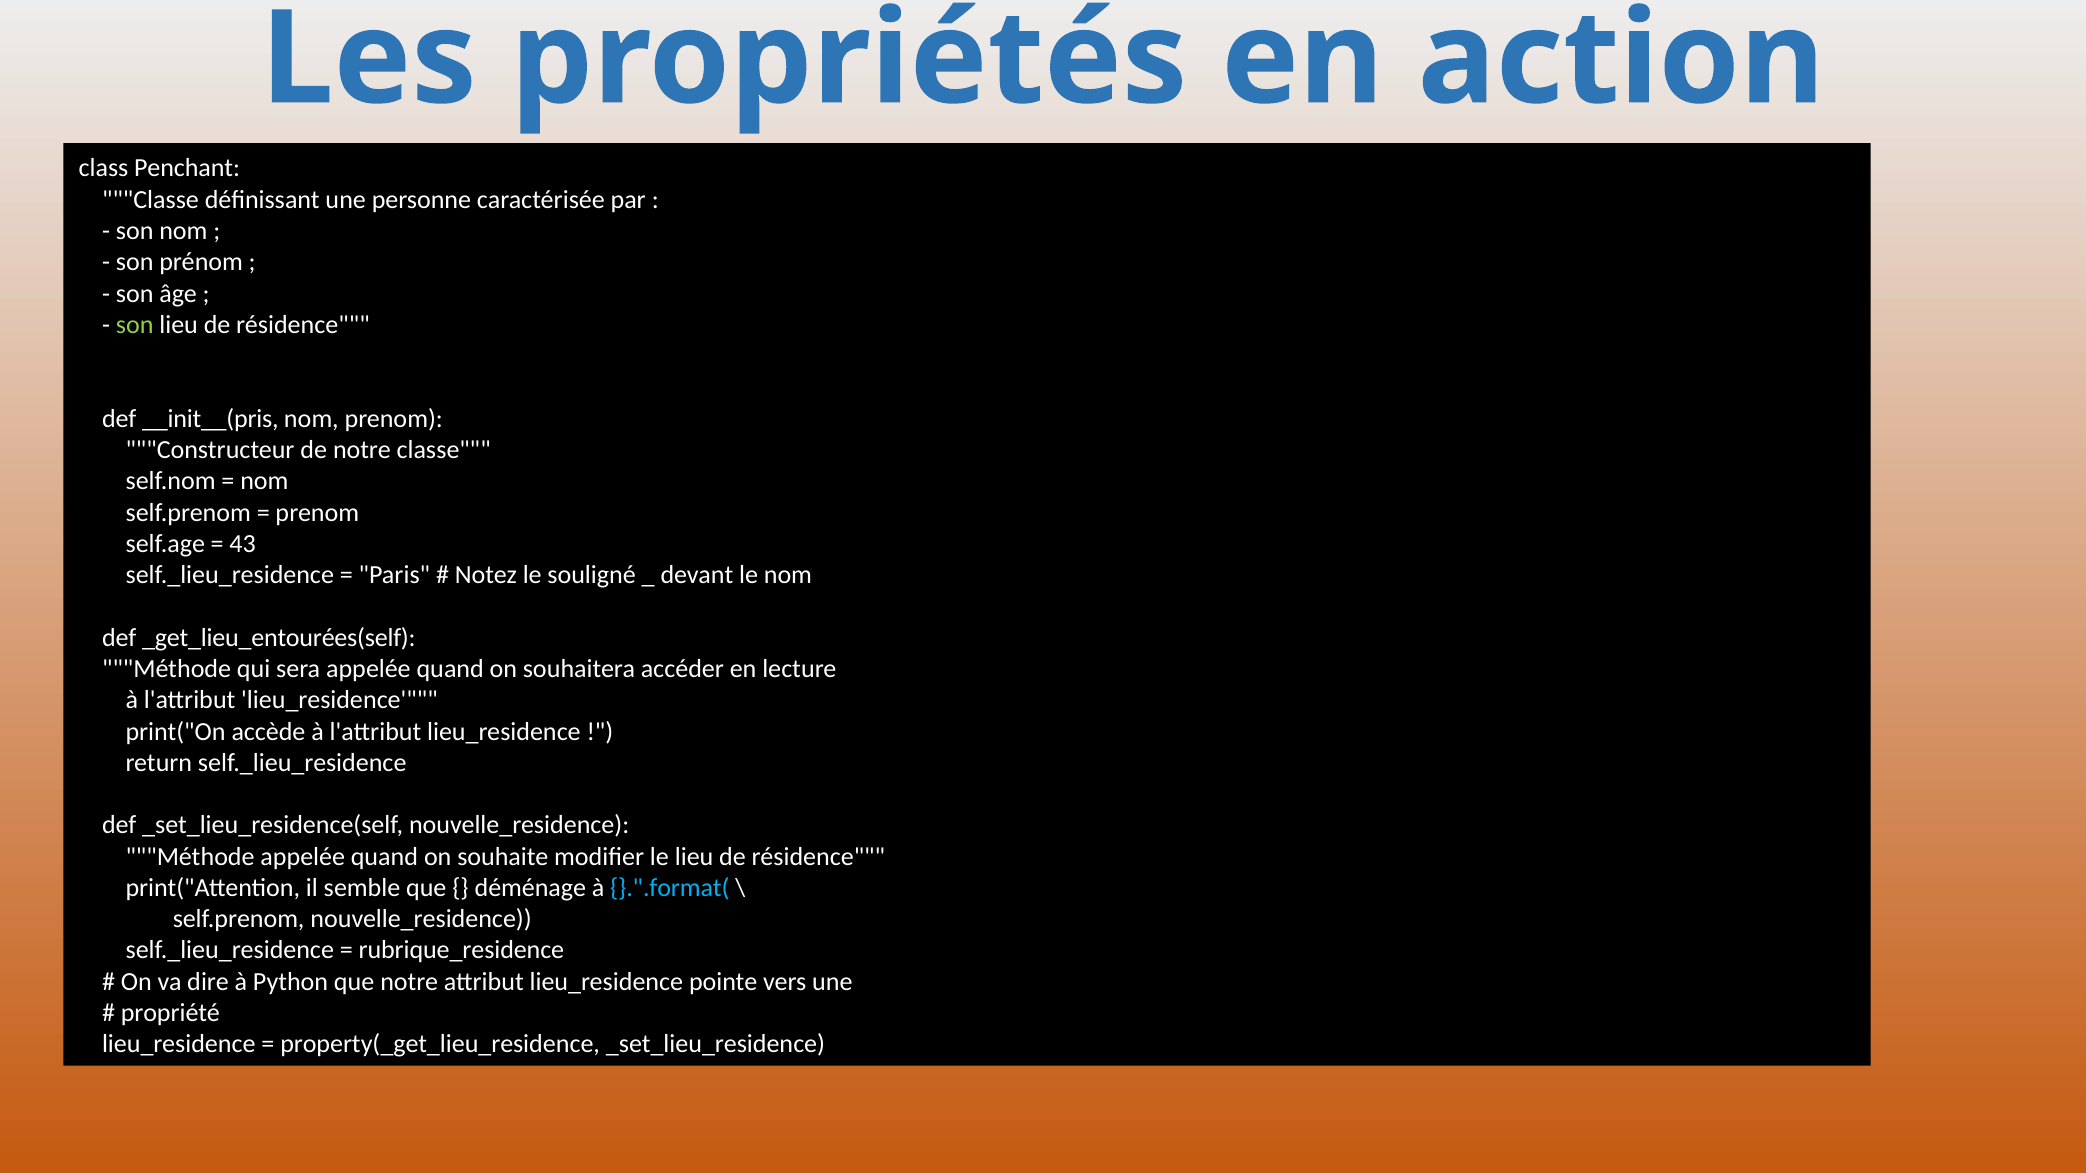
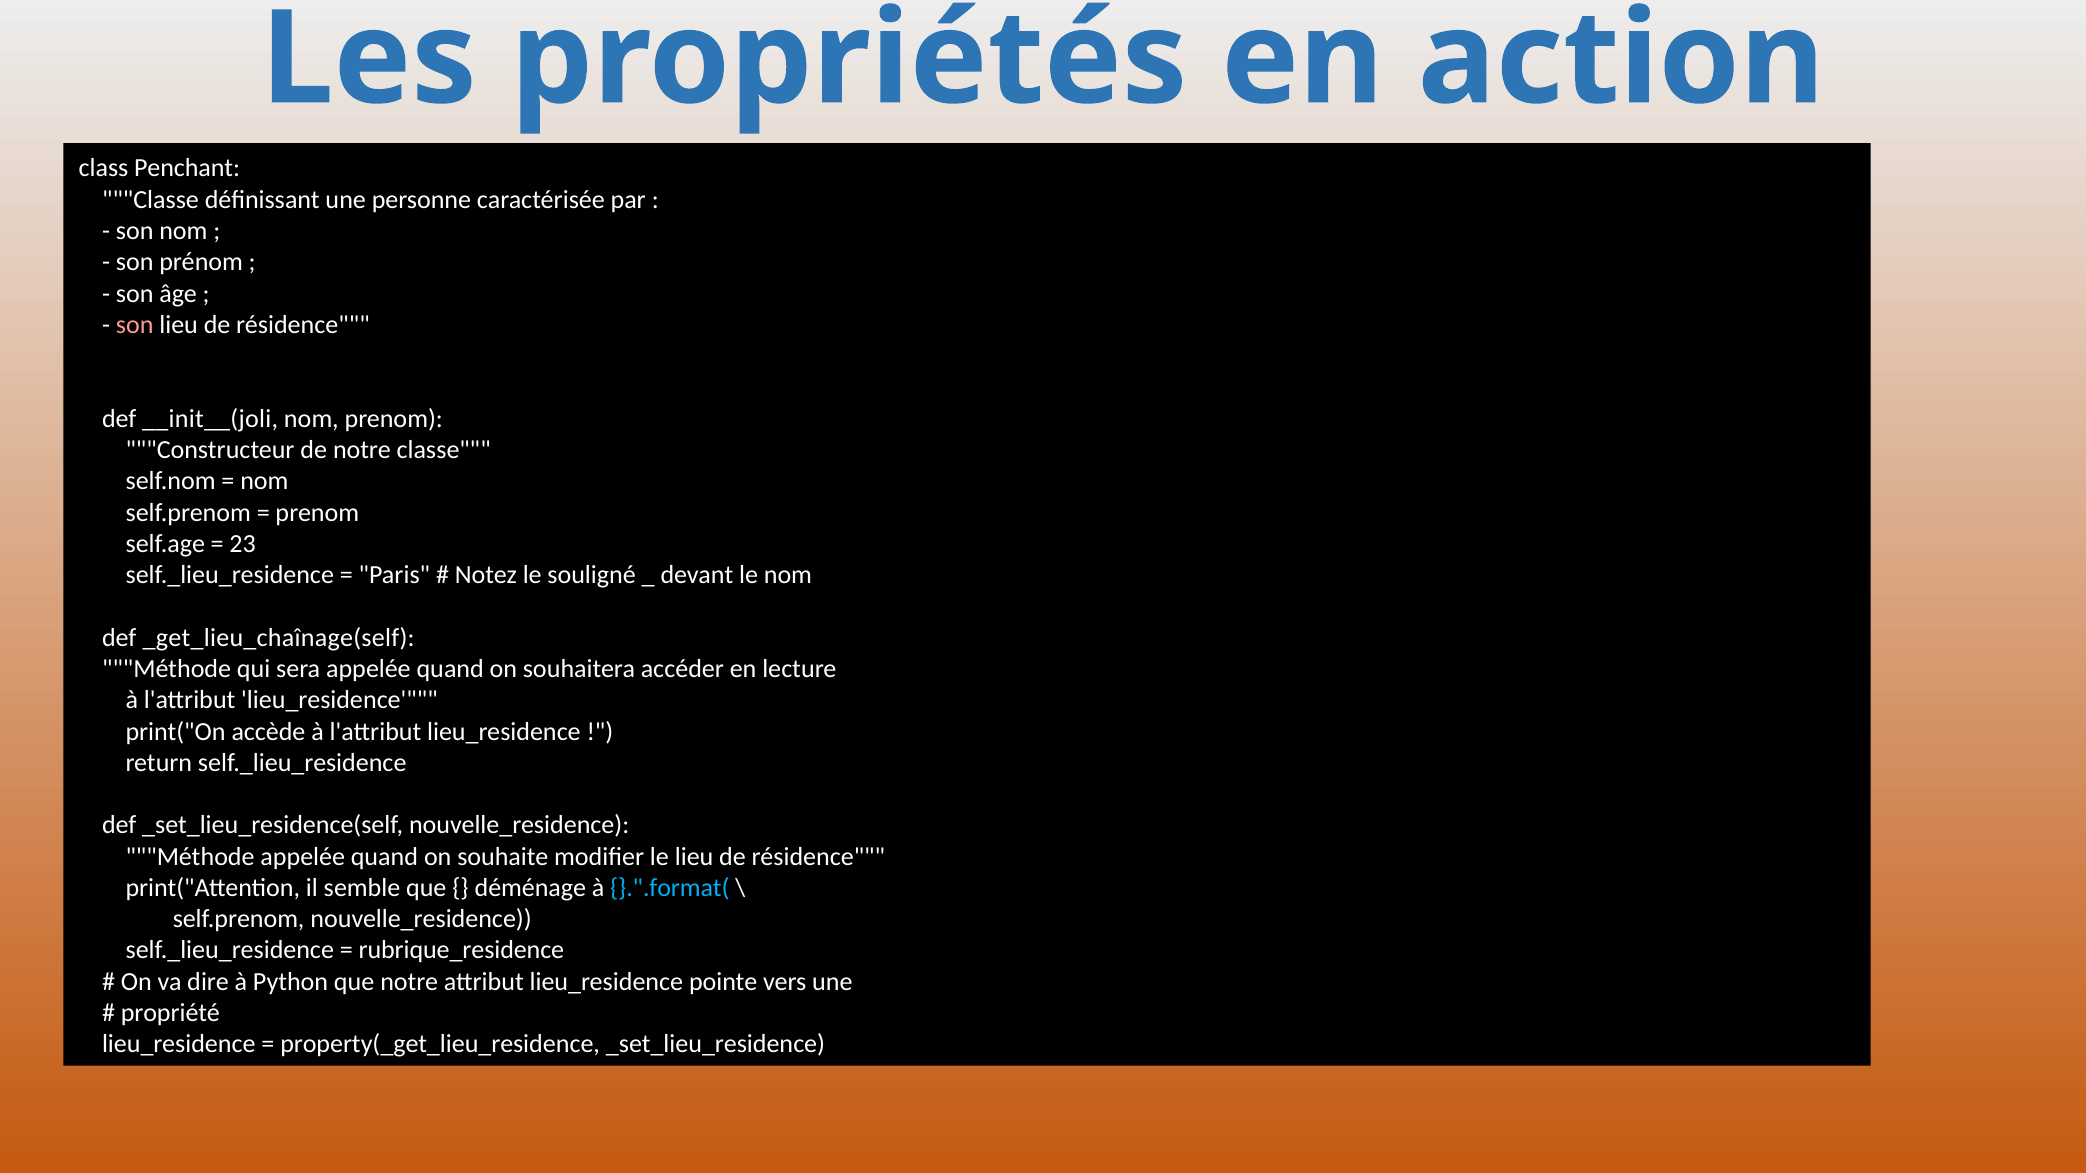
son at (135, 325) colour: light green -> pink
__init__(pris: __init__(pris -> __init__(joli
43: 43 -> 23
_get_lieu_entourées(self: _get_lieu_entourées(self -> _get_lieu_chaînage(self
